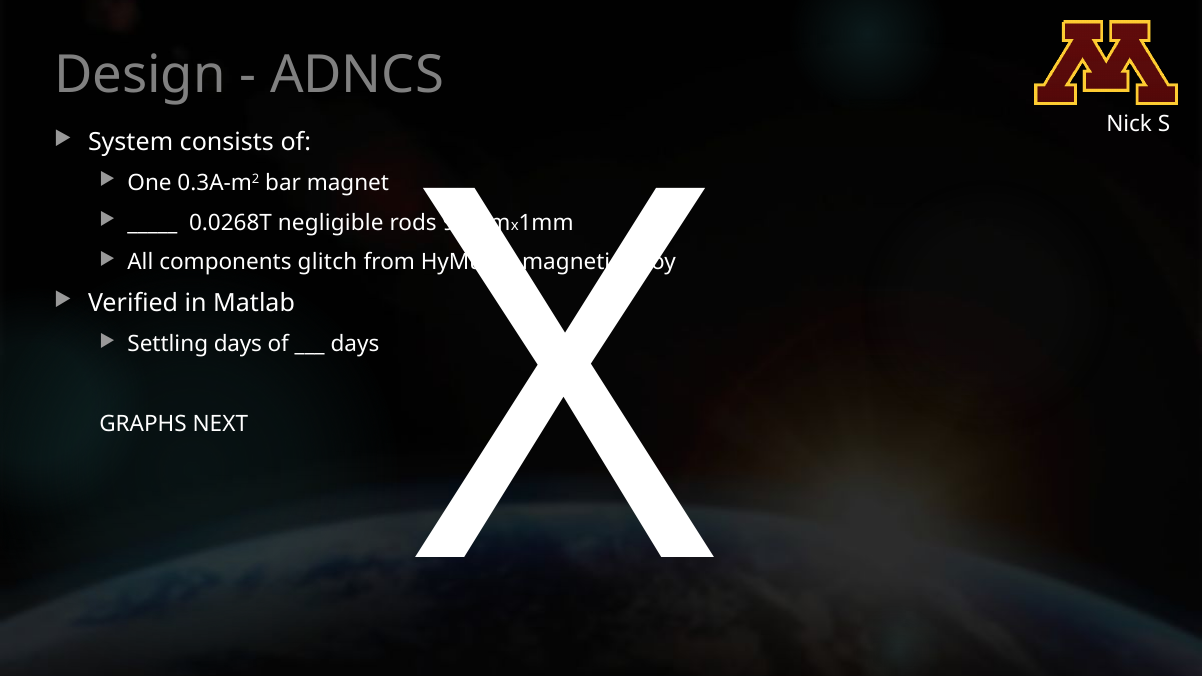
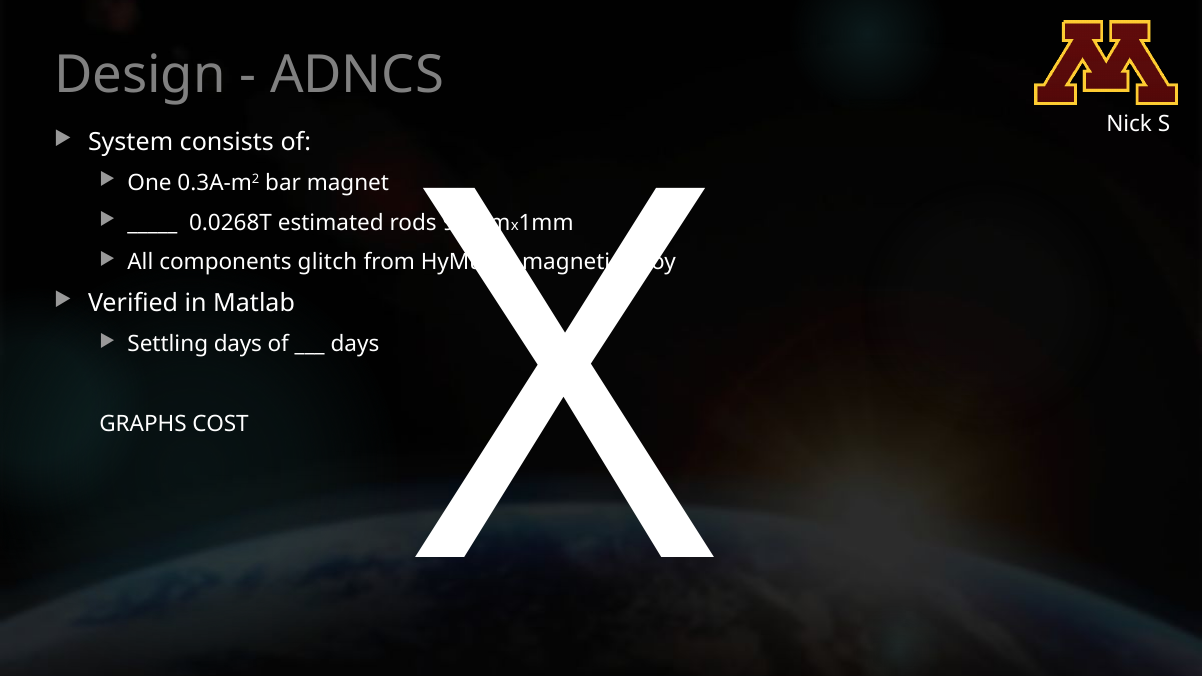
negligible: negligible -> estimated
NEXT: NEXT -> COST
